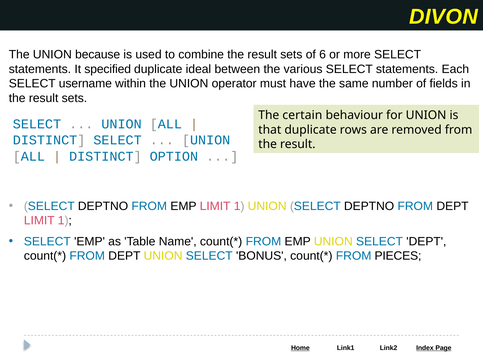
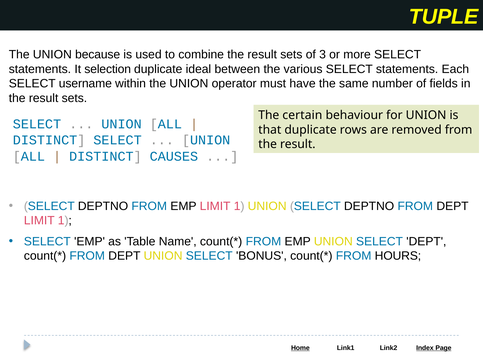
DIVON: DIVON -> TUPLE
6: 6 -> 3
specified: specified -> selection
OPTION: OPTION -> CAUSES
PIECES: PIECES -> HOURS
